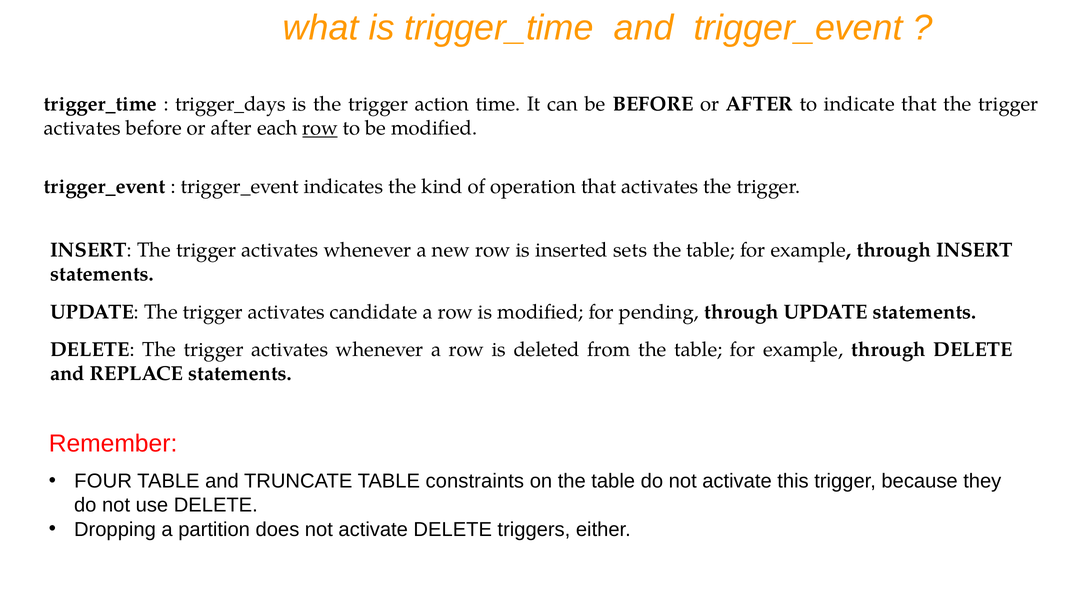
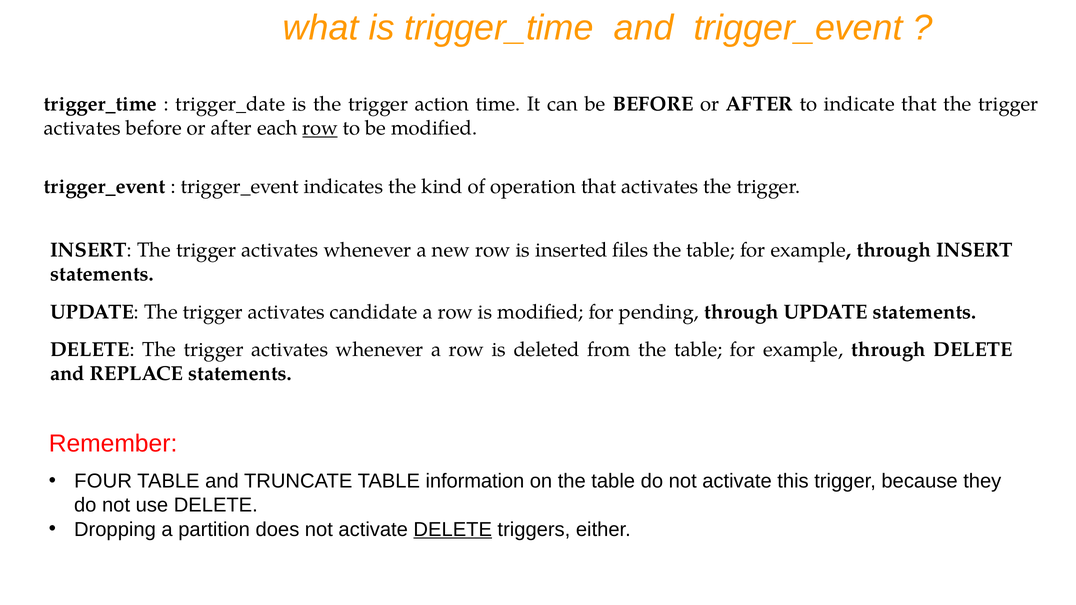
trigger_days: trigger_days -> trigger_date
sets: sets -> files
constraints: constraints -> information
DELETE at (453, 530) underline: none -> present
